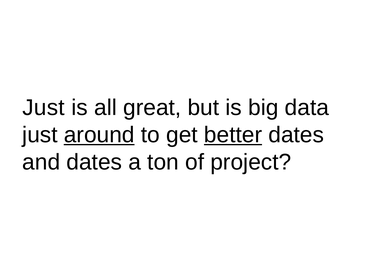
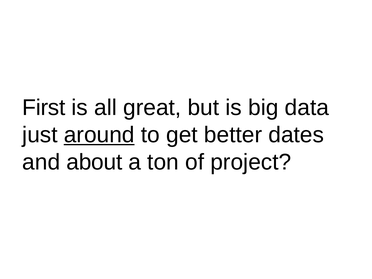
Just at (44, 108): Just -> First
better underline: present -> none
and dates: dates -> about
